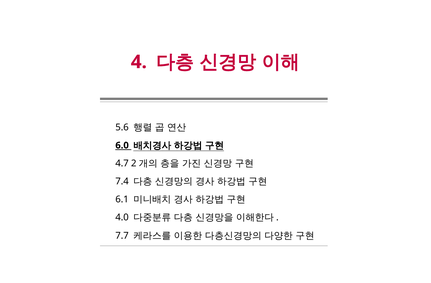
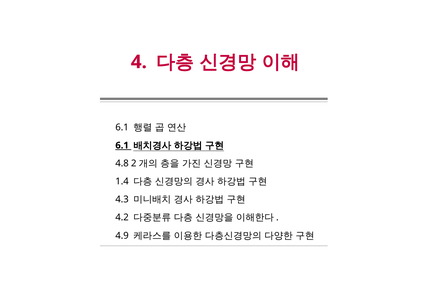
5.6 at (122, 127): 5.6 -> 6.1
6.0 at (122, 145): 6.0 -> 6.1
4.7: 4.7 -> 4.8
7.4: 7.4 -> 1.4
6.1: 6.1 -> 4.3
4.0: 4.0 -> 4.2
7.7: 7.7 -> 4.9
